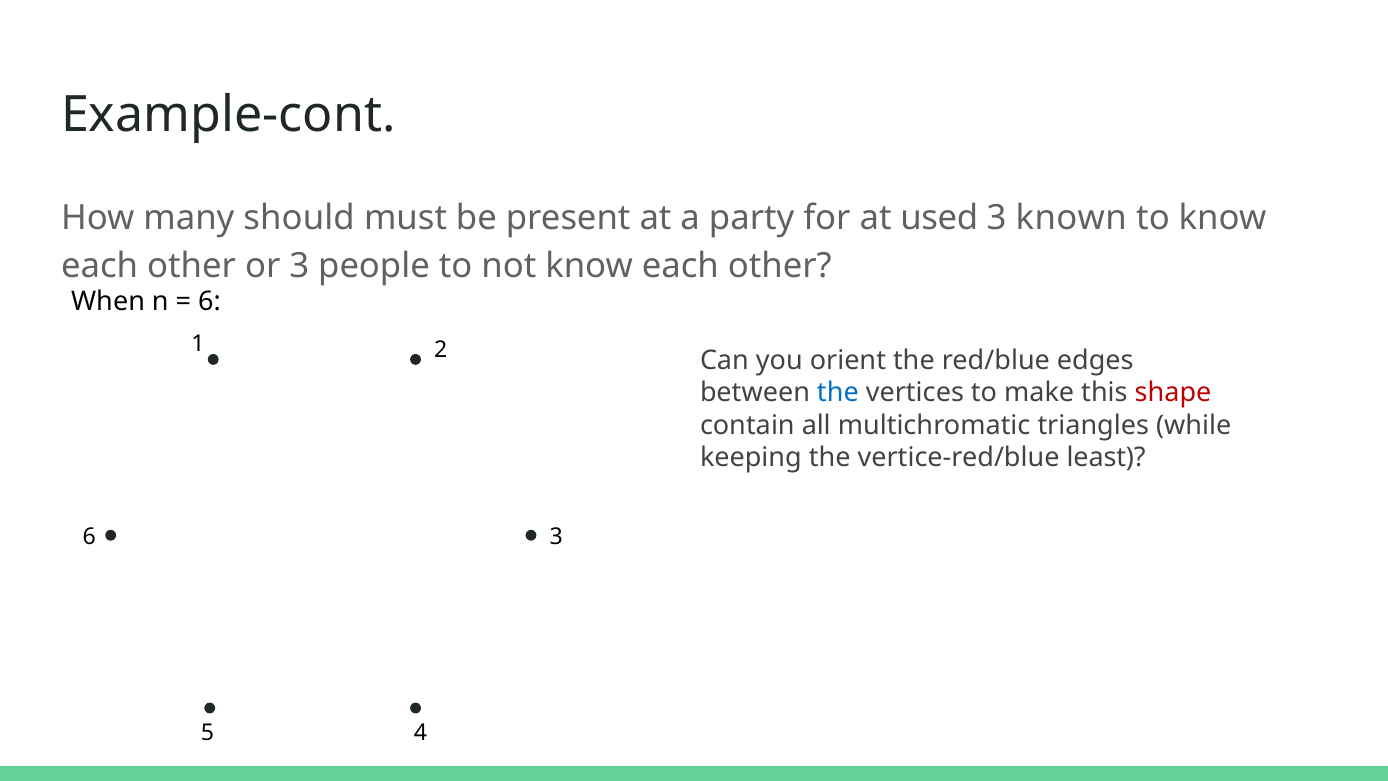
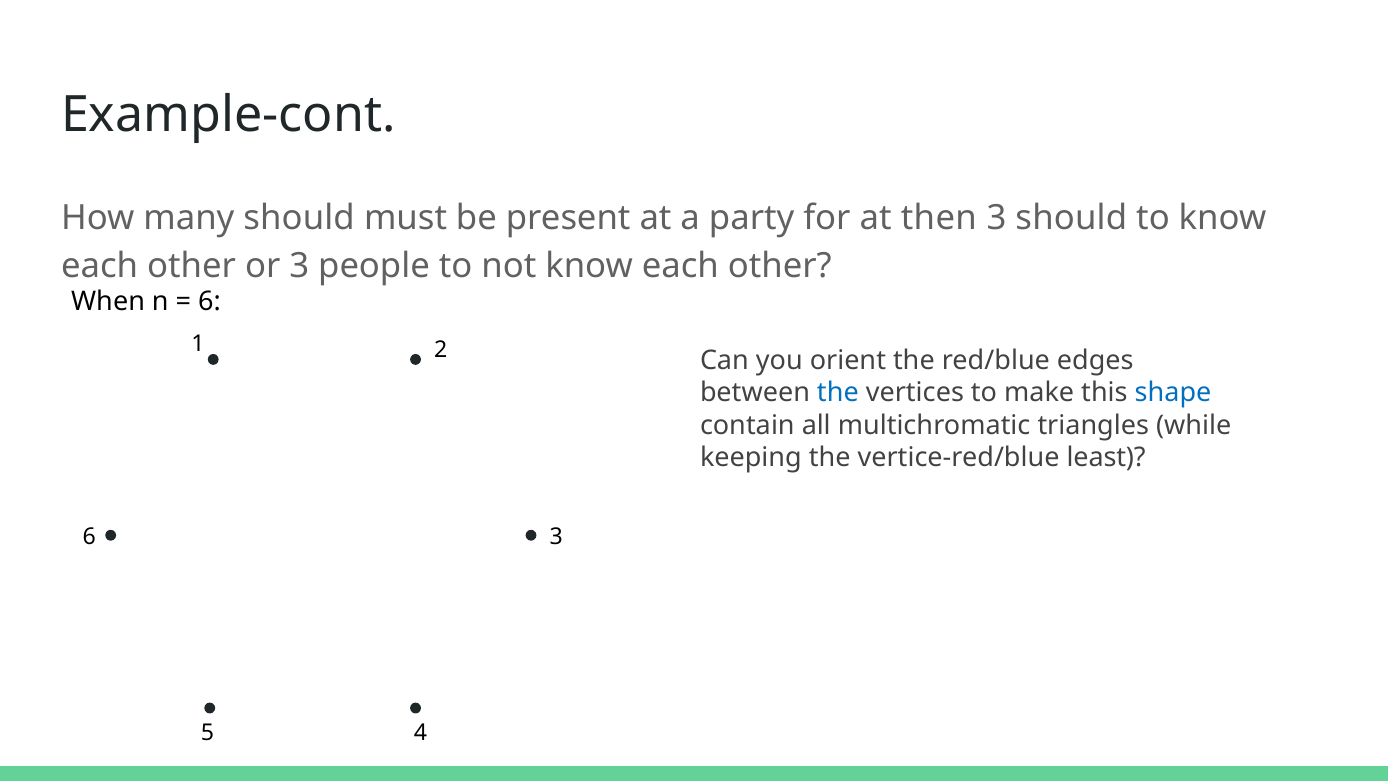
used: used -> then
3 known: known -> should
shape colour: red -> blue
